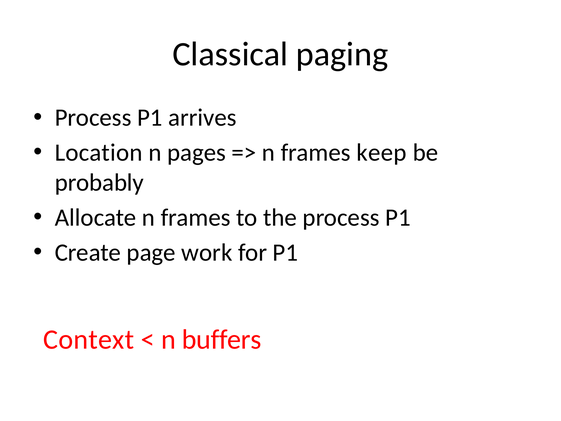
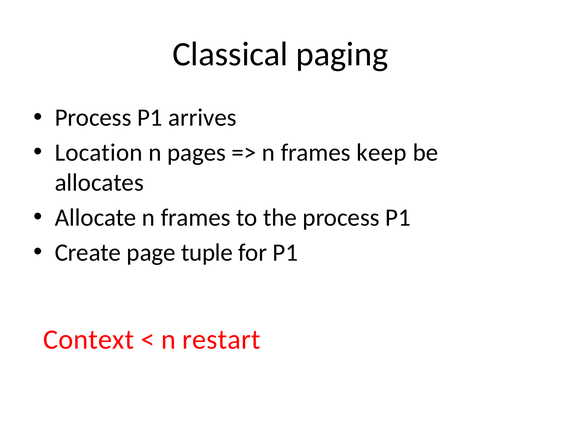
probably: probably -> allocates
work: work -> tuple
buffers: buffers -> restart
